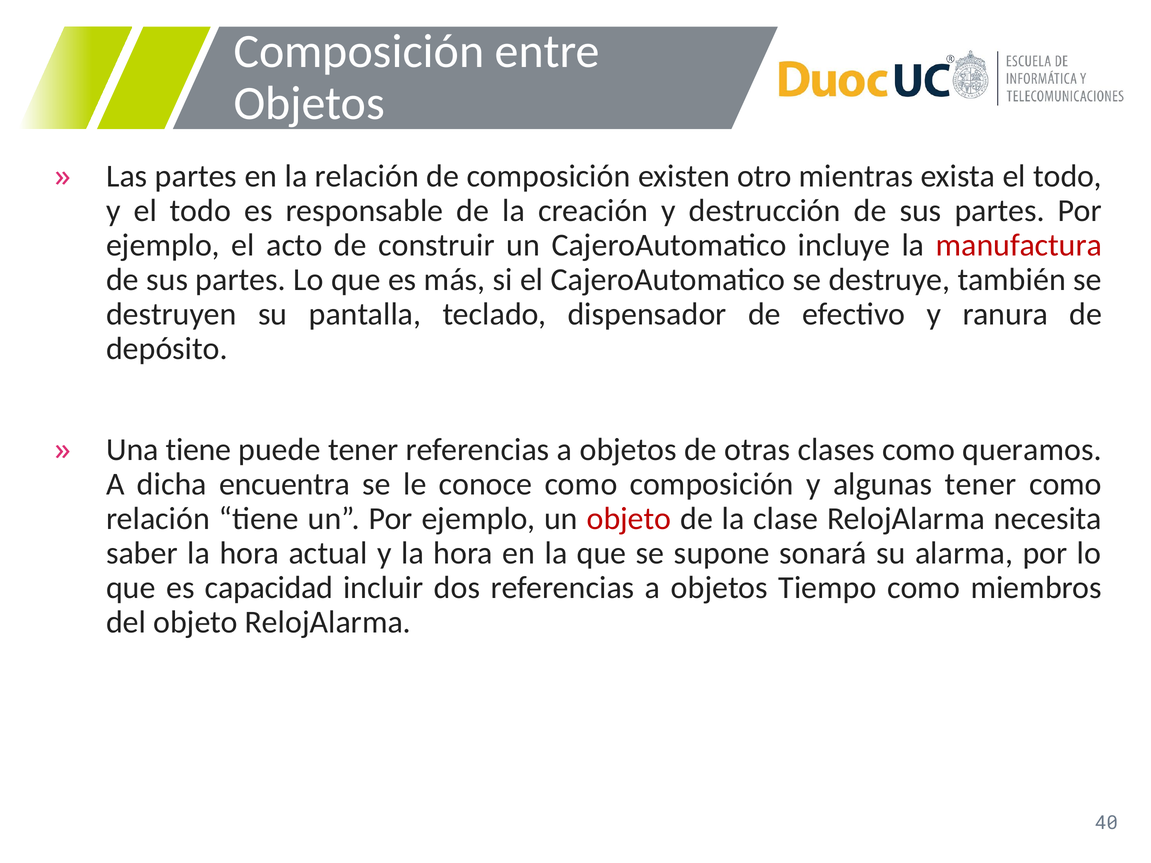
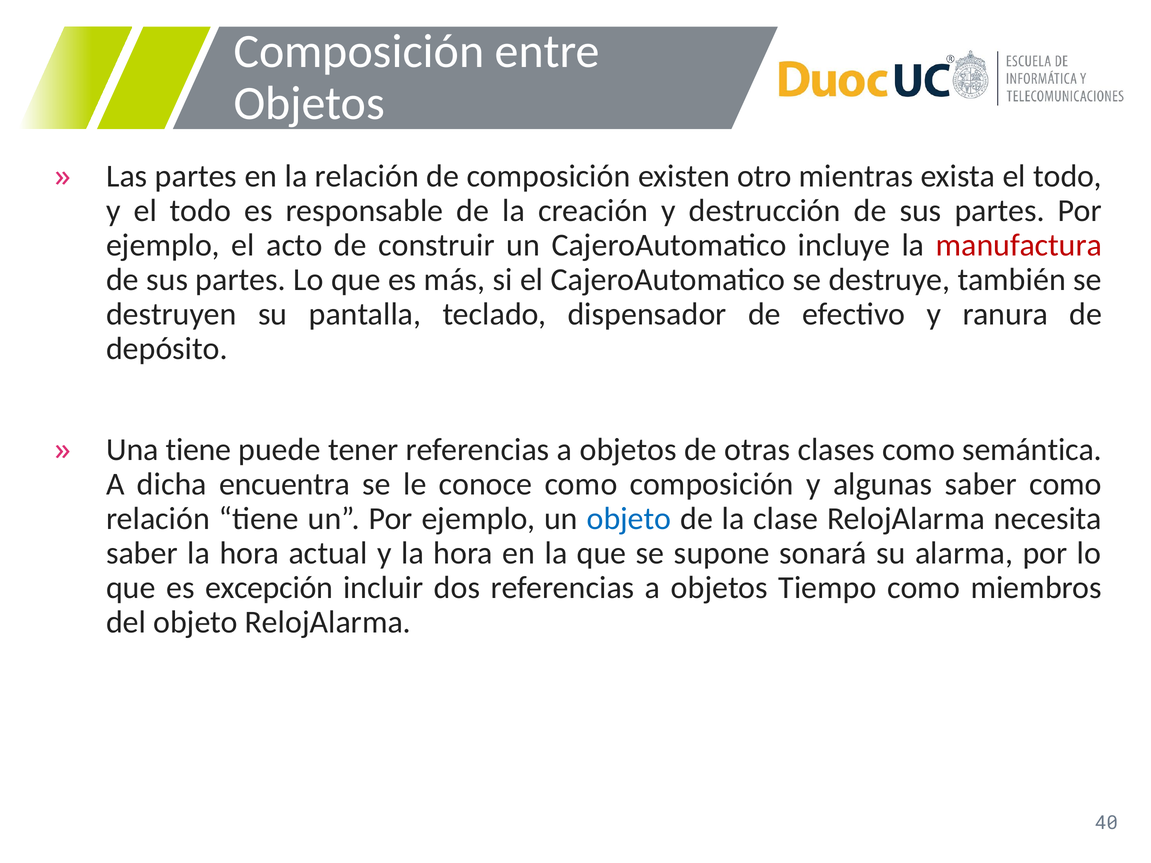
queramos: queramos -> semántica
algunas tener: tener -> saber
objeto at (629, 519) colour: red -> blue
capacidad: capacidad -> excepción
